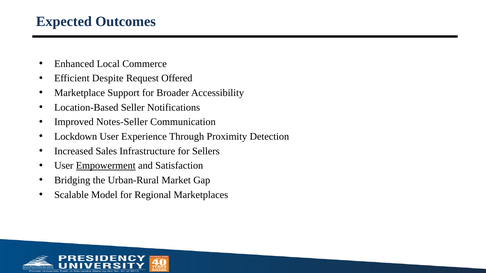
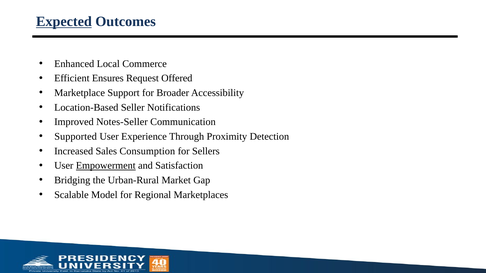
Expected underline: none -> present
Despite: Despite -> Ensures
Lockdown: Lockdown -> Supported
Infrastructure: Infrastructure -> Consumption
